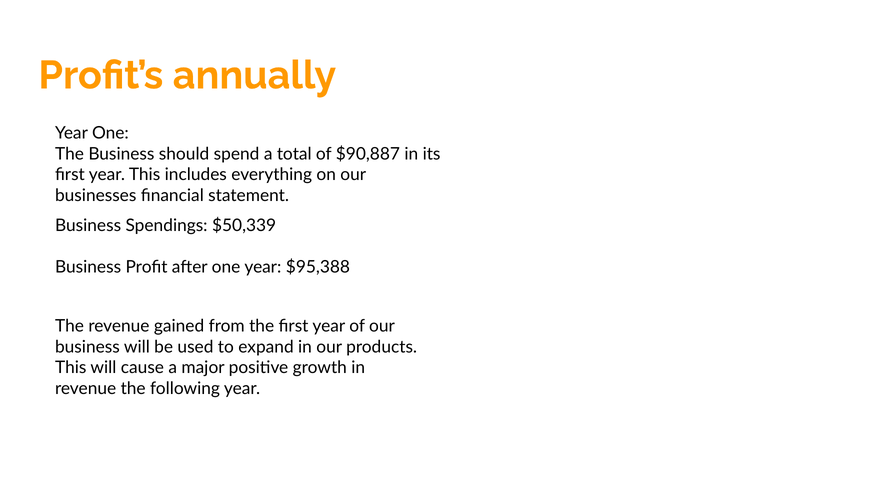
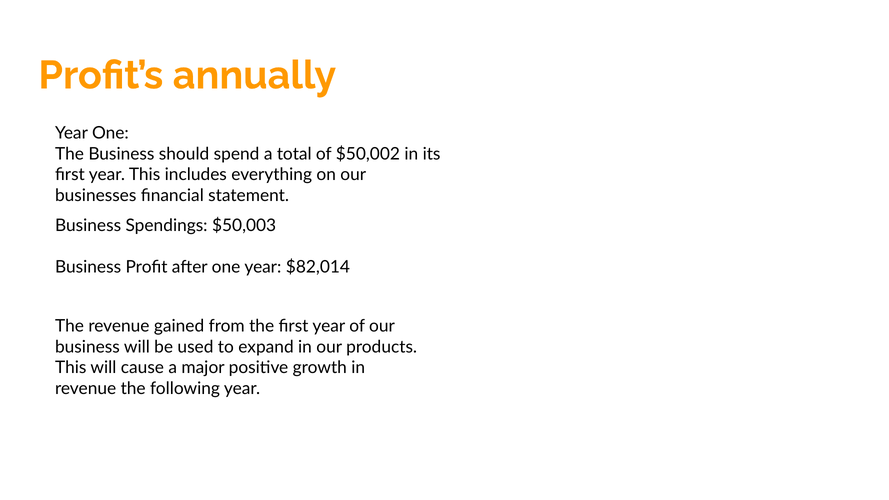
$90,887: $90,887 -> $50,002
$50,339: $50,339 -> $50,003
$95,388: $95,388 -> $82,014
